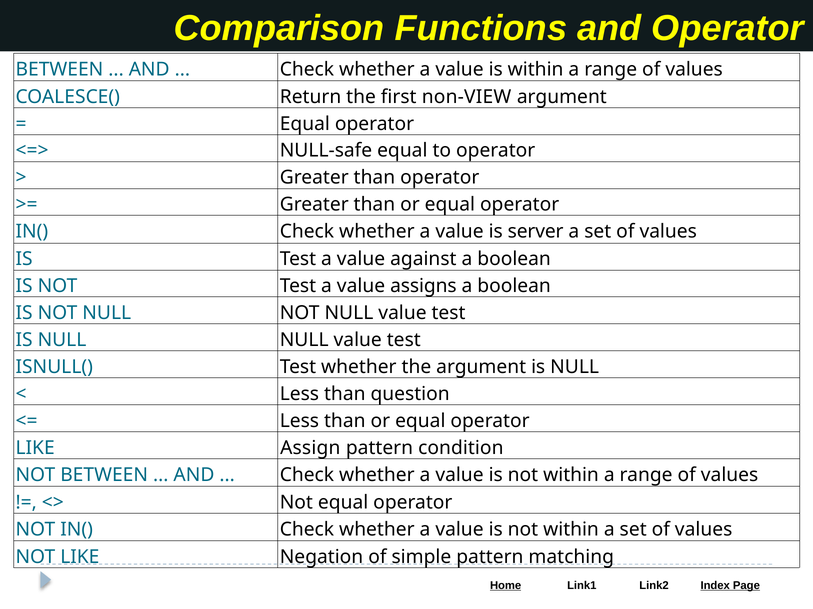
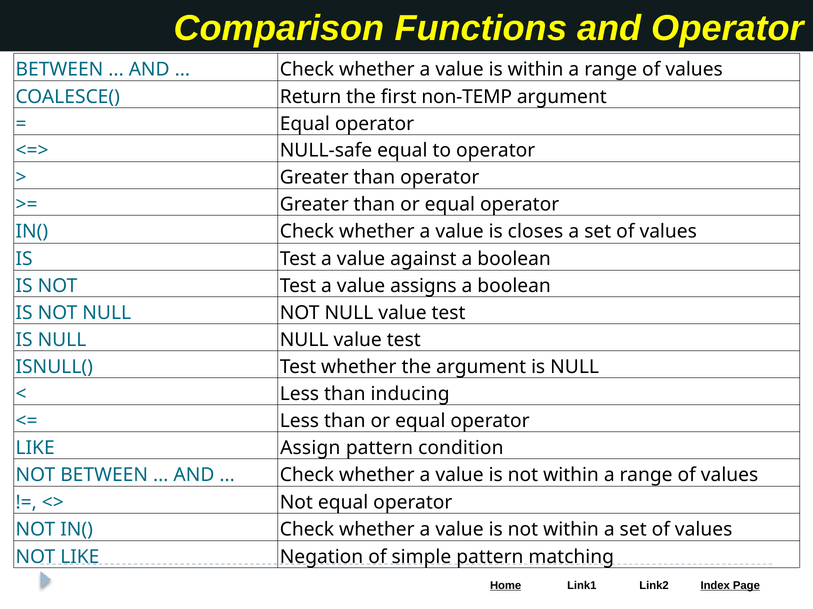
non-VIEW: non-VIEW -> non-TEMP
server: server -> closes
question: question -> inducing
